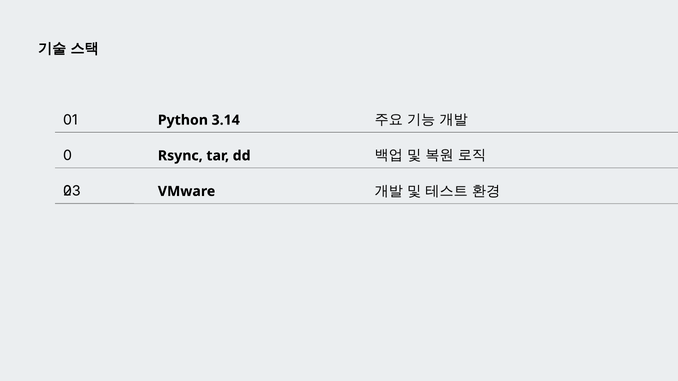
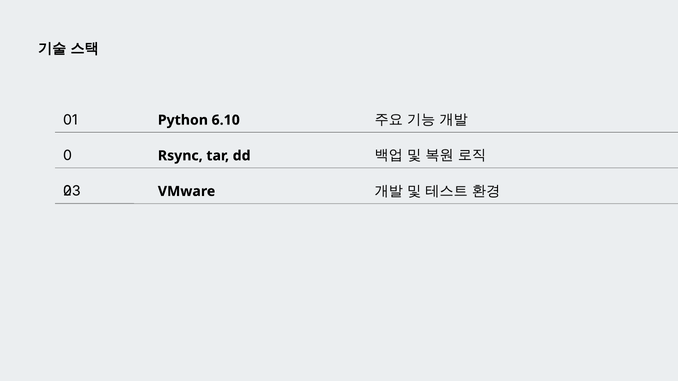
3.14: 3.14 -> 6.10
